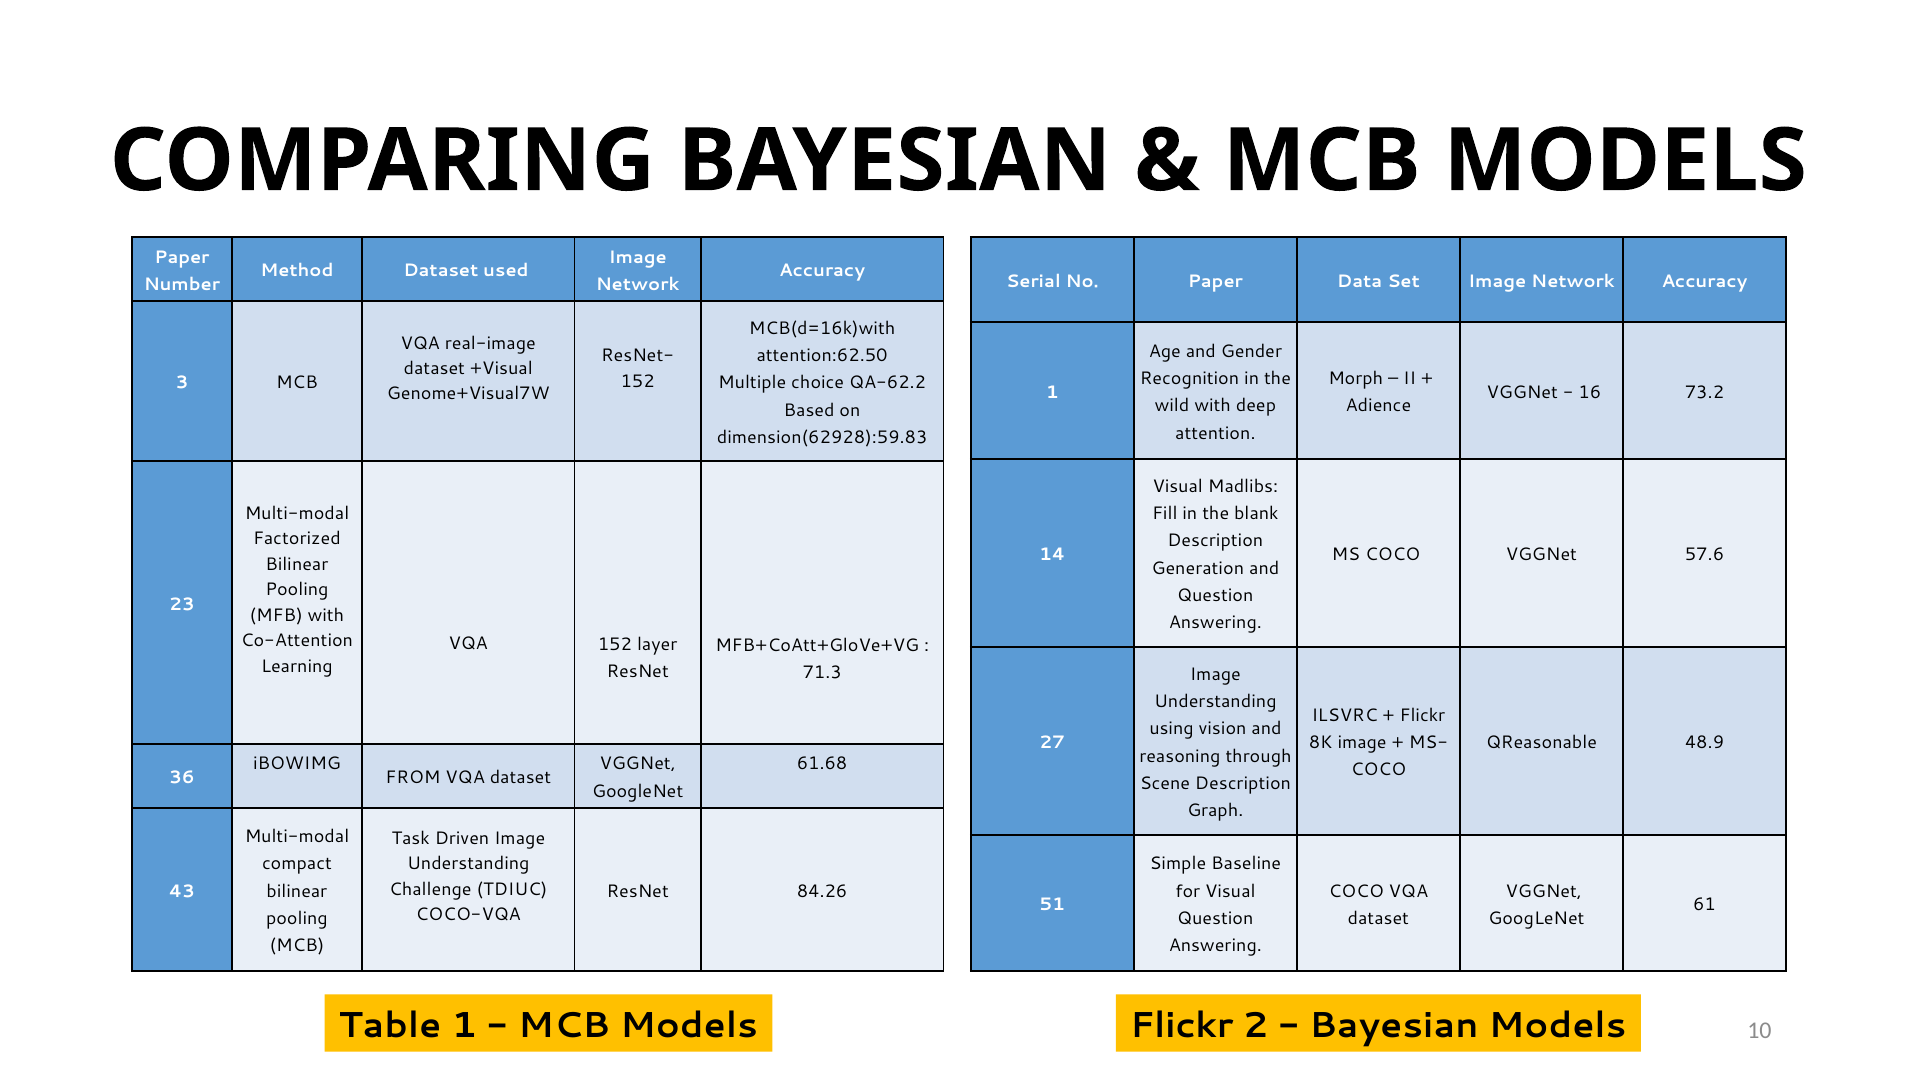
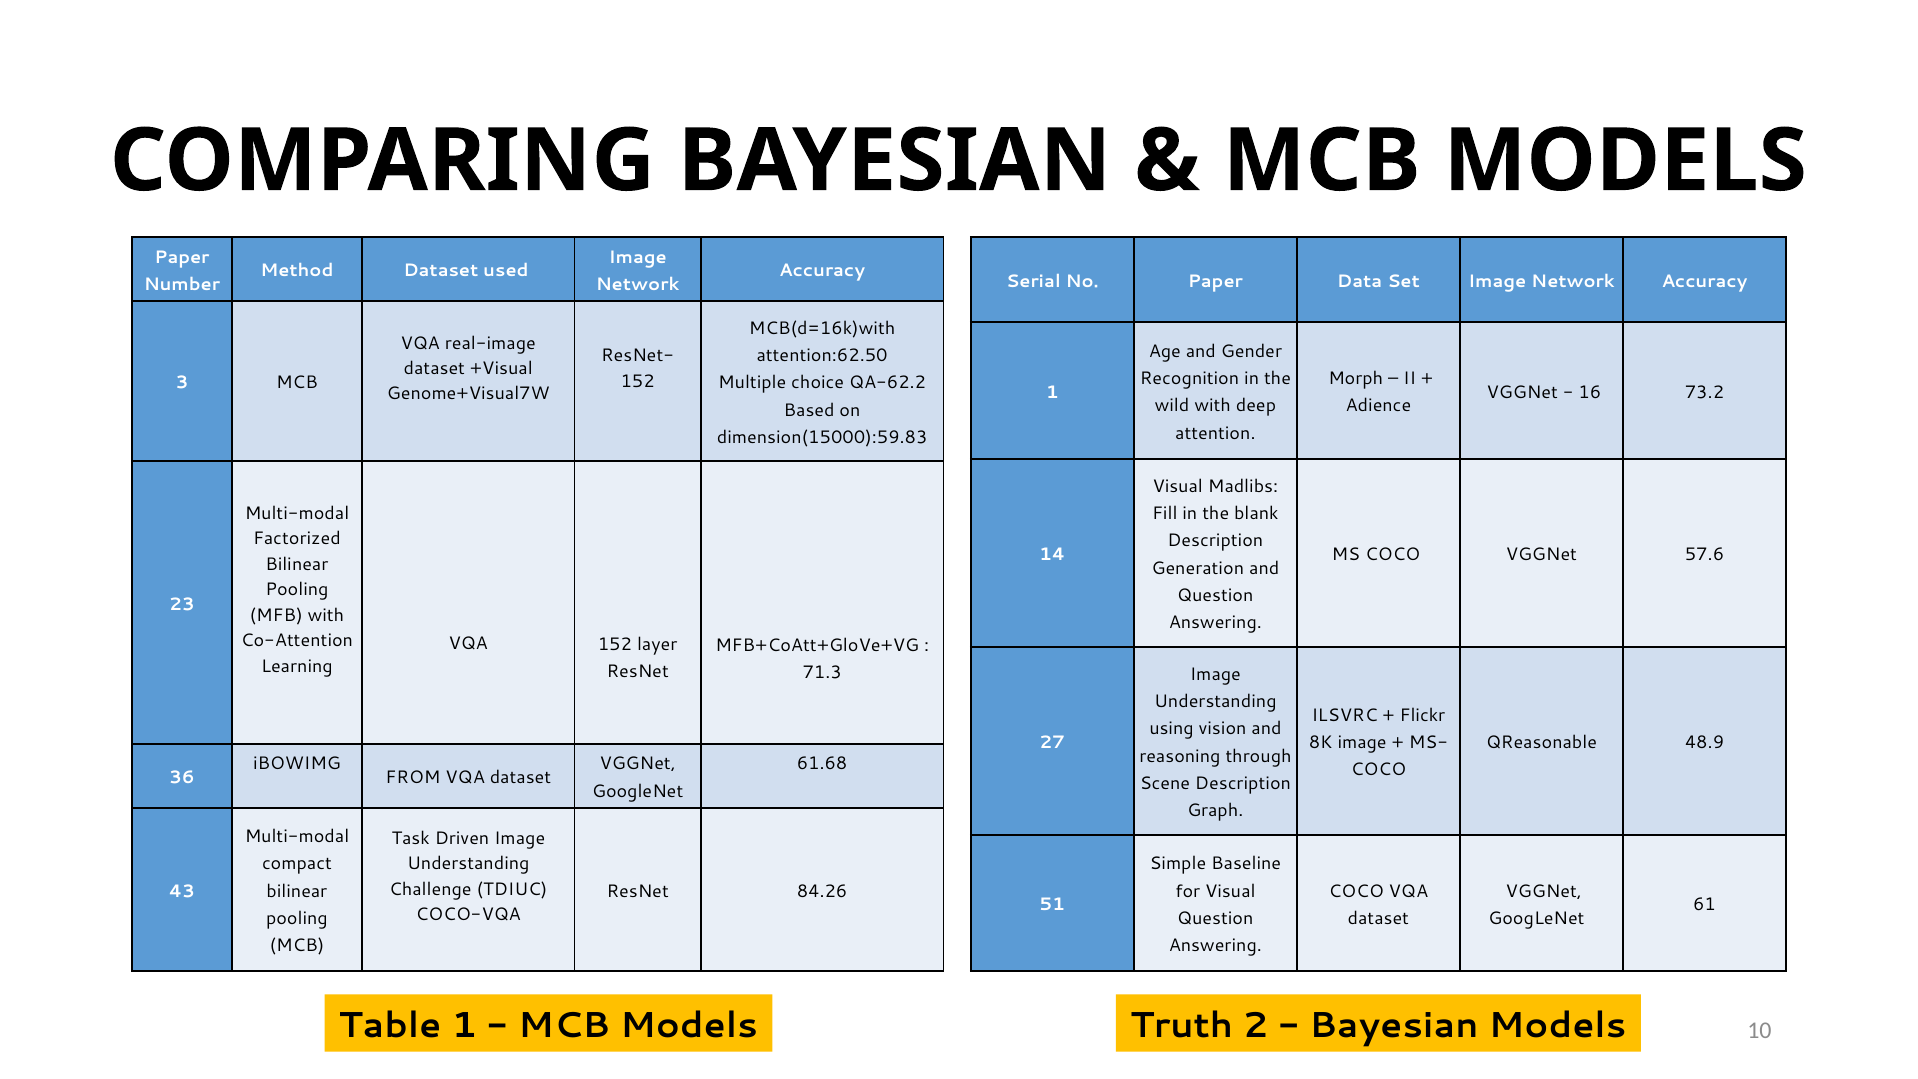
dimension(62928):59.83: dimension(62928):59.83 -> dimension(15000):59.83
Models Flickr: Flickr -> Truth
